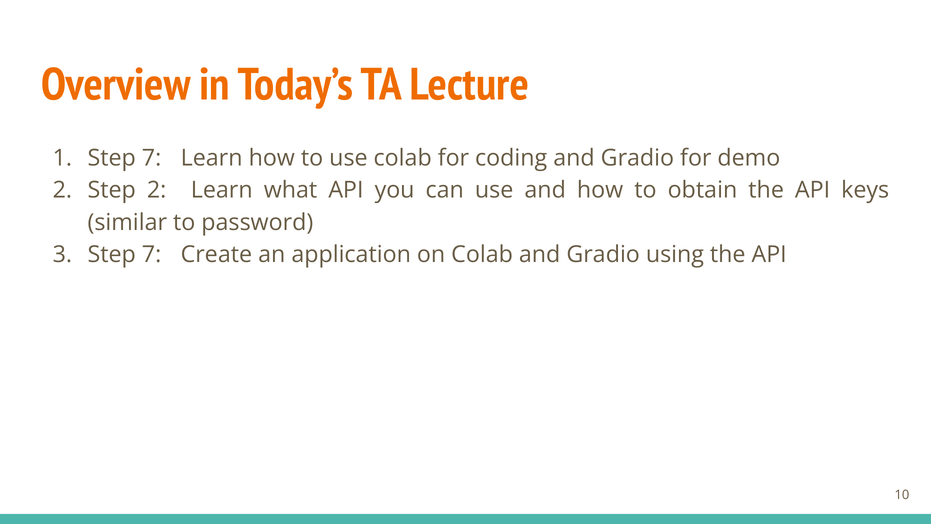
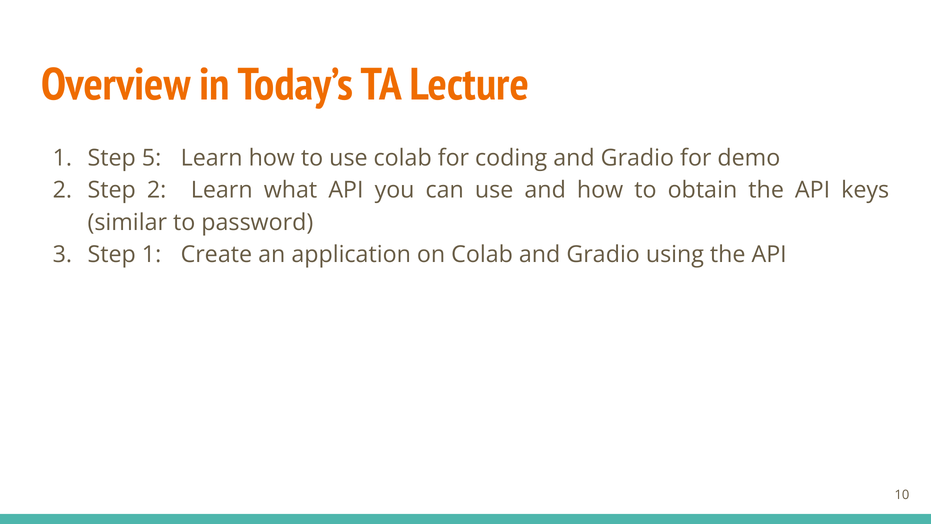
1 Step 7: 7 -> 5
3 Step 7: 7 -> 1
